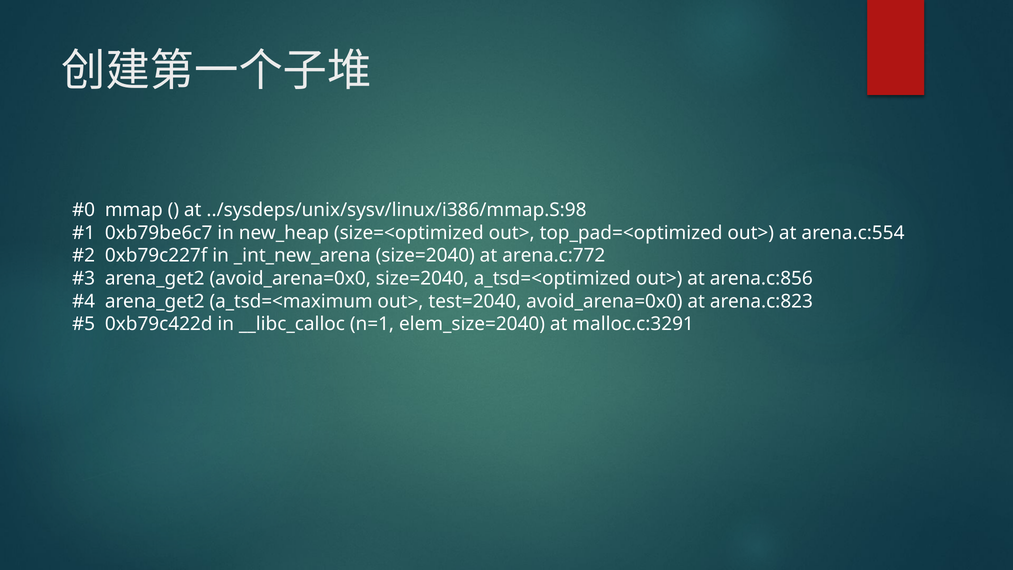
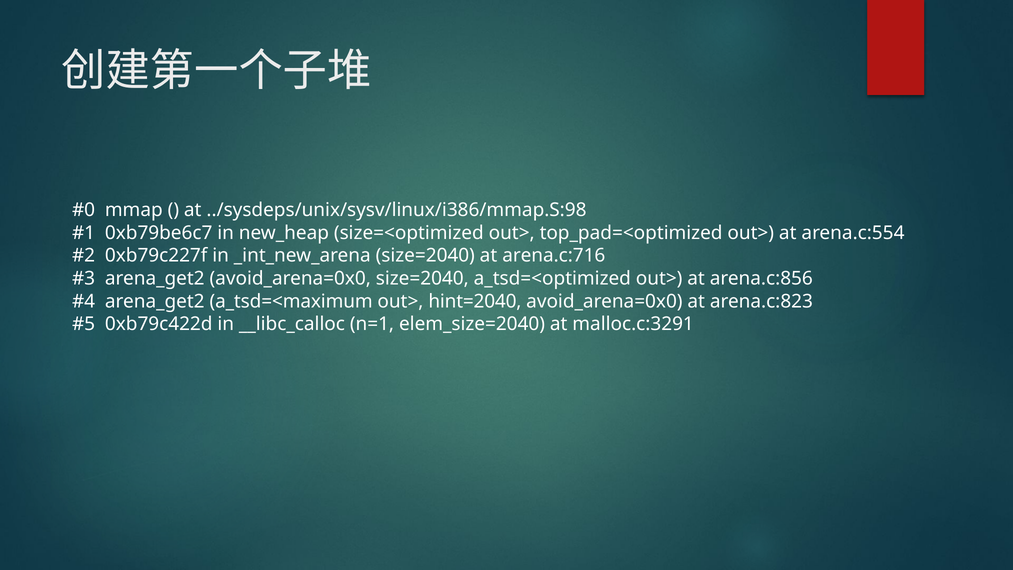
arena.c:772: arena.c:772 -> arena.c:716
test=2040: test=2040 -> hint=2040
